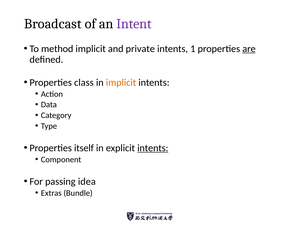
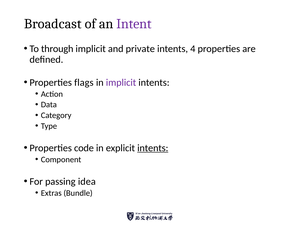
method: method -> through
1: 1 -> 4
are underline: present -> none
class: class -> flags
implicit at (121, 83) colour: orange -> purple
itself: itself -> code
